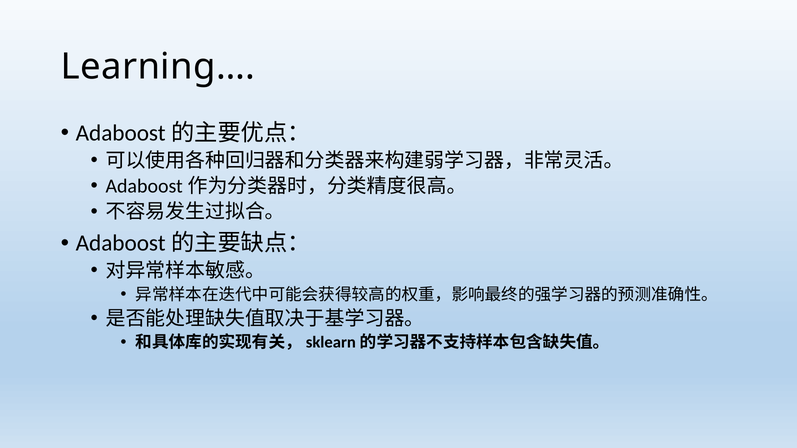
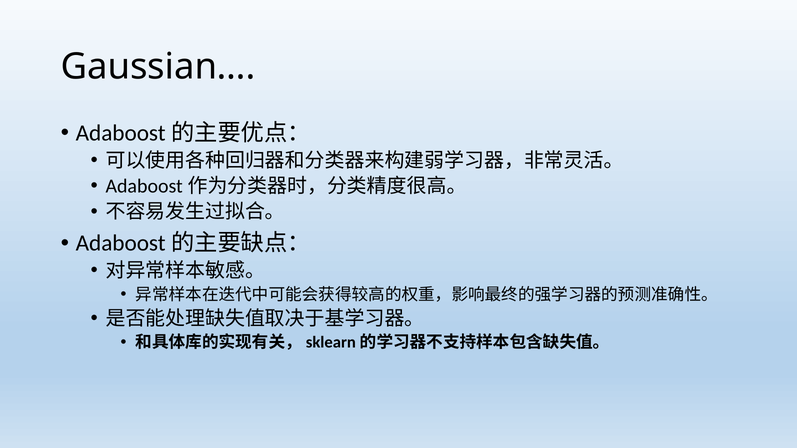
Learning…: Learning… -> Gaussian…
